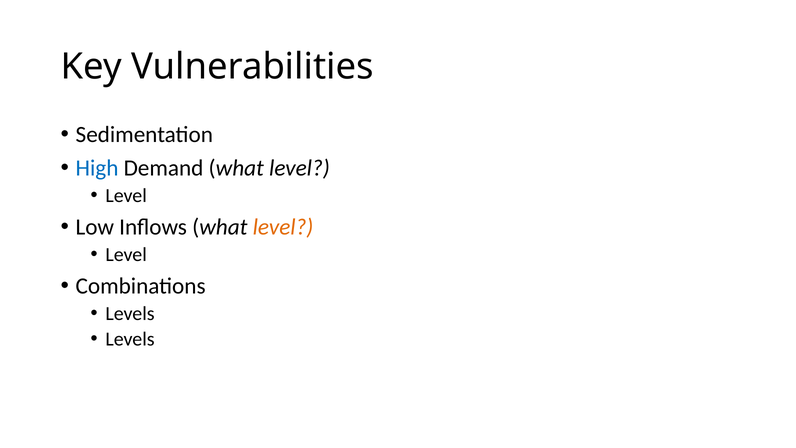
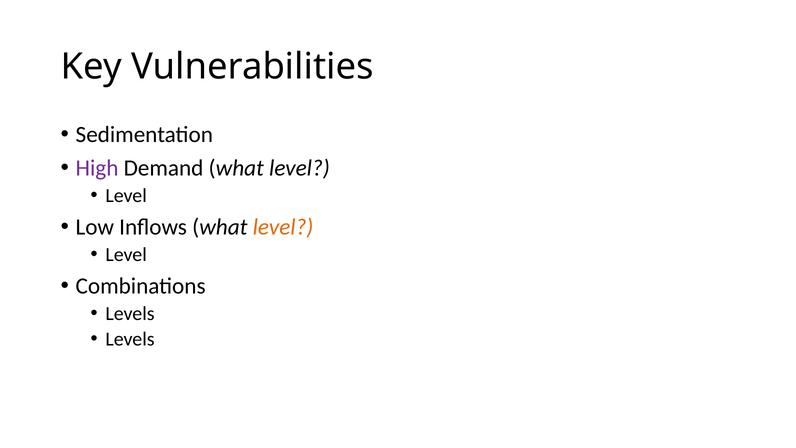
High colour: blue -> purple
